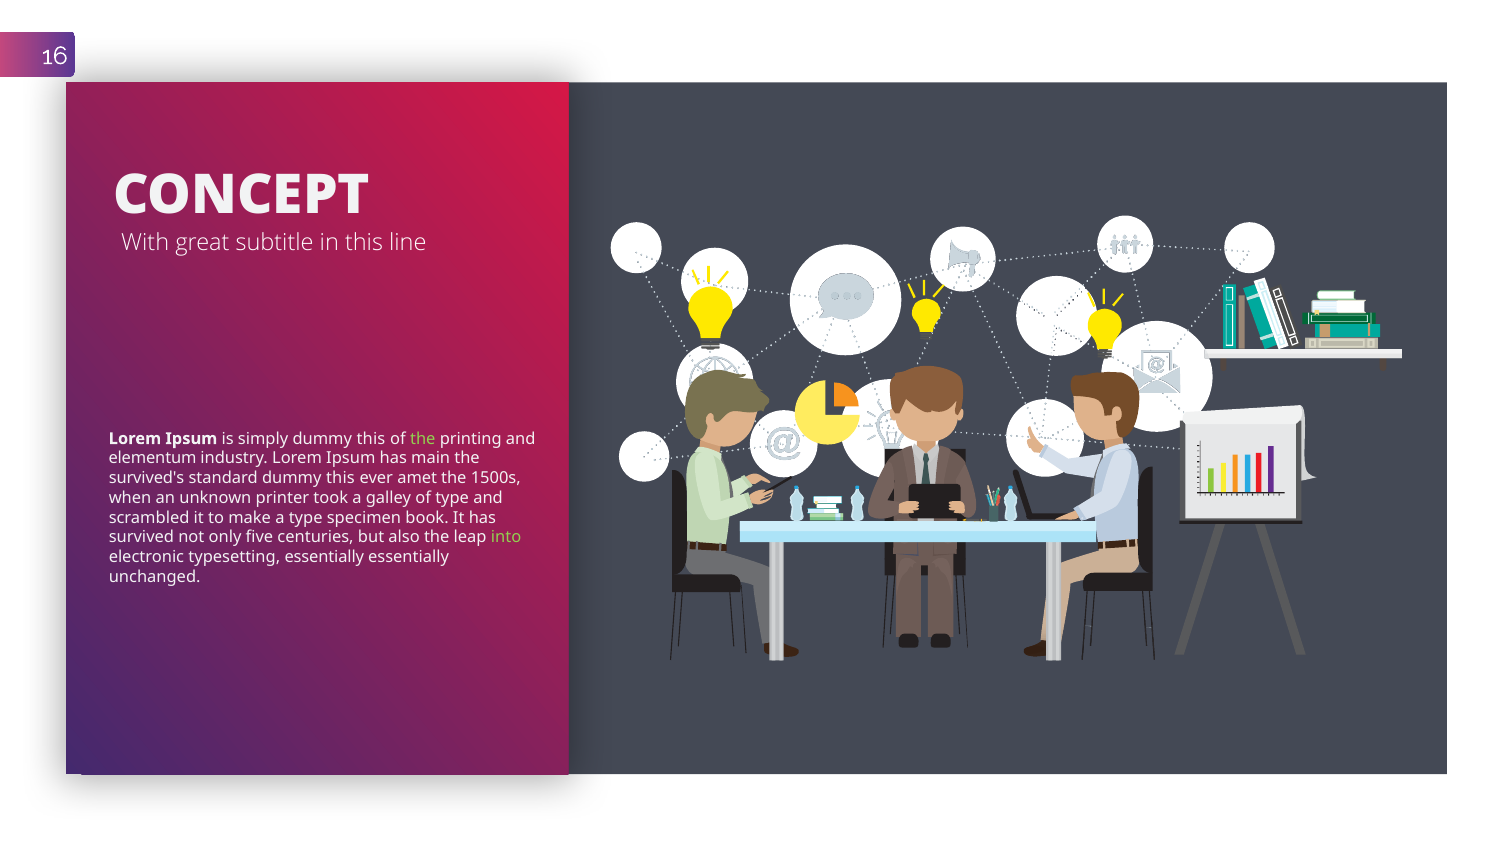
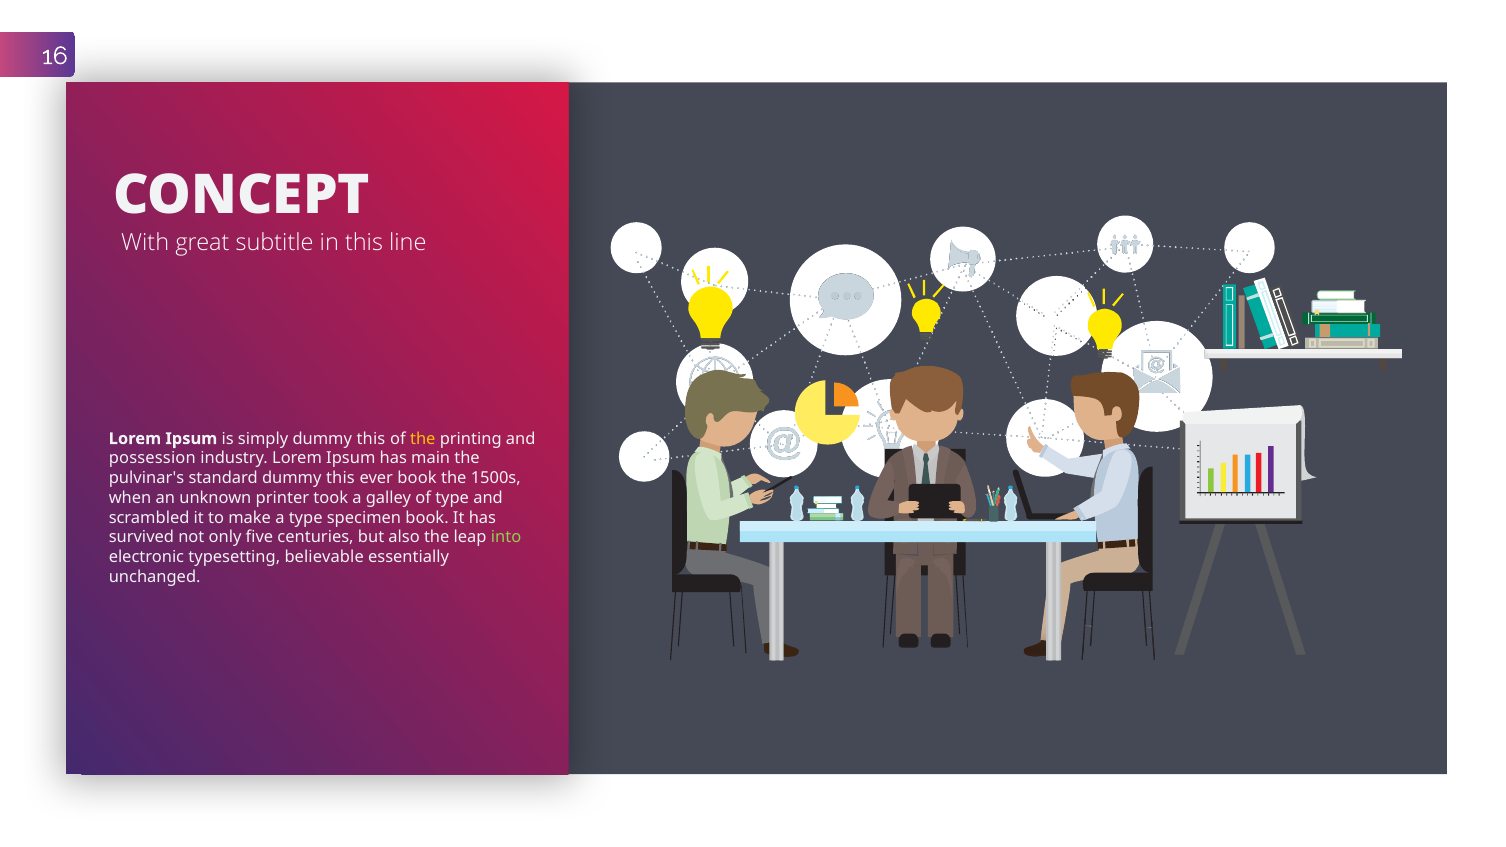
the at (423, 439) colour: light green -> yellow
elementum: elementum -> possession
survived's: survived's -> pulvinar's
ever amet: amet -> book
typesetting essentially: essentially -> believable
